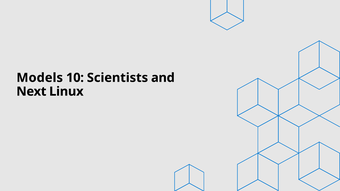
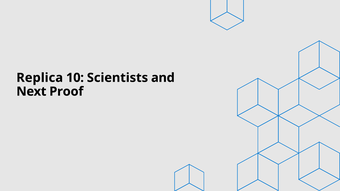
Models: Models -> Replica
Linux: Linux -> Proof
